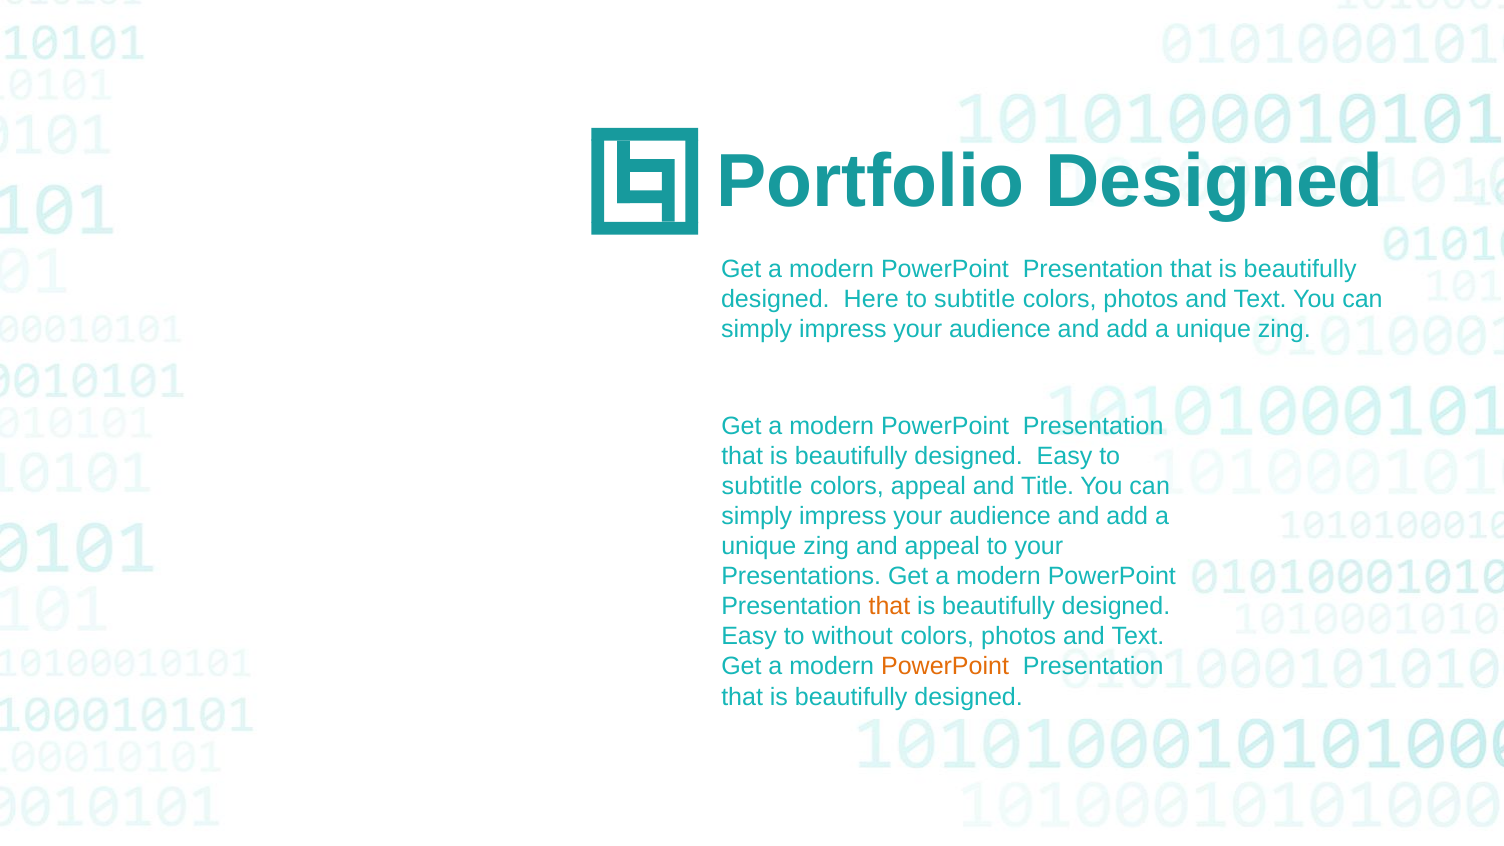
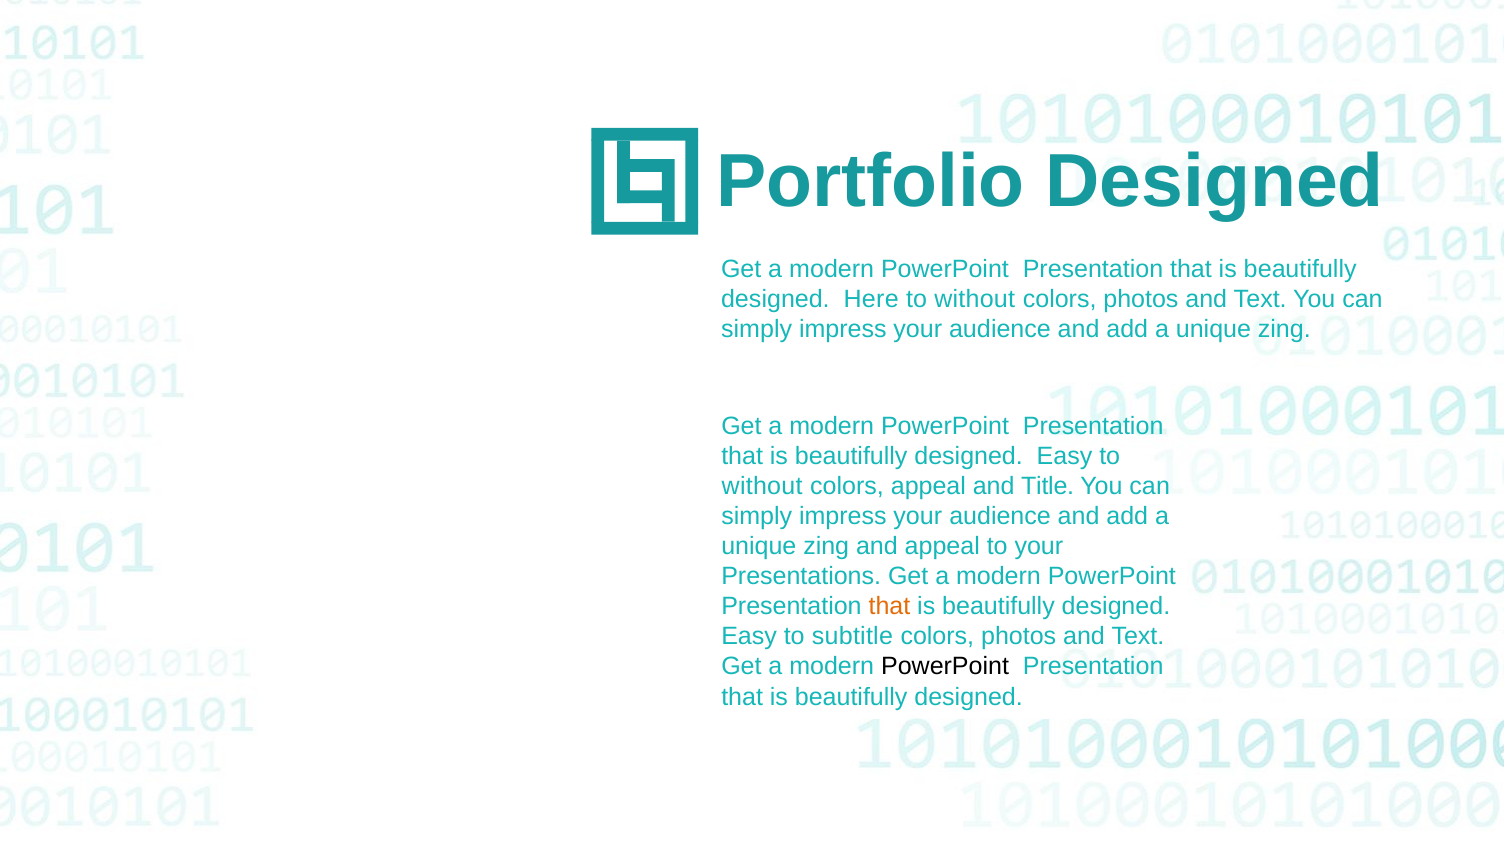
subtitle at (975, 300): subtitle -> without
subtitle at (762, 486): subtitle -> without
without: without -> subtitle
PowerPoint at (945, 667) colour: orange -> black
